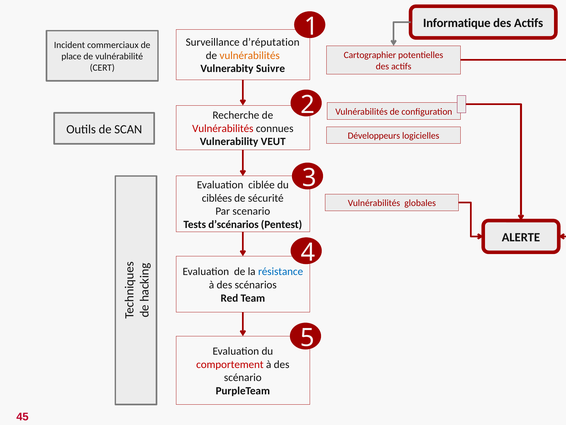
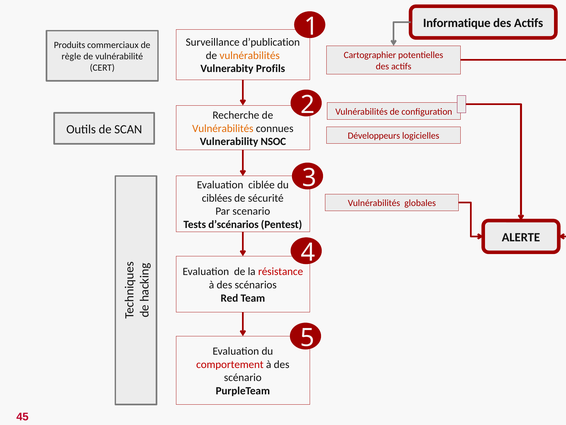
d’réputation: d’réputation -> d’publication
Incident: Incident -> Produits
place: place -> règle
Suivre: Suivre -> Profils
Vulnérabilités at (223, 128) colour: red -> orange
VEUT: VEUT -> NSOC
résistance colour: blue -> red
